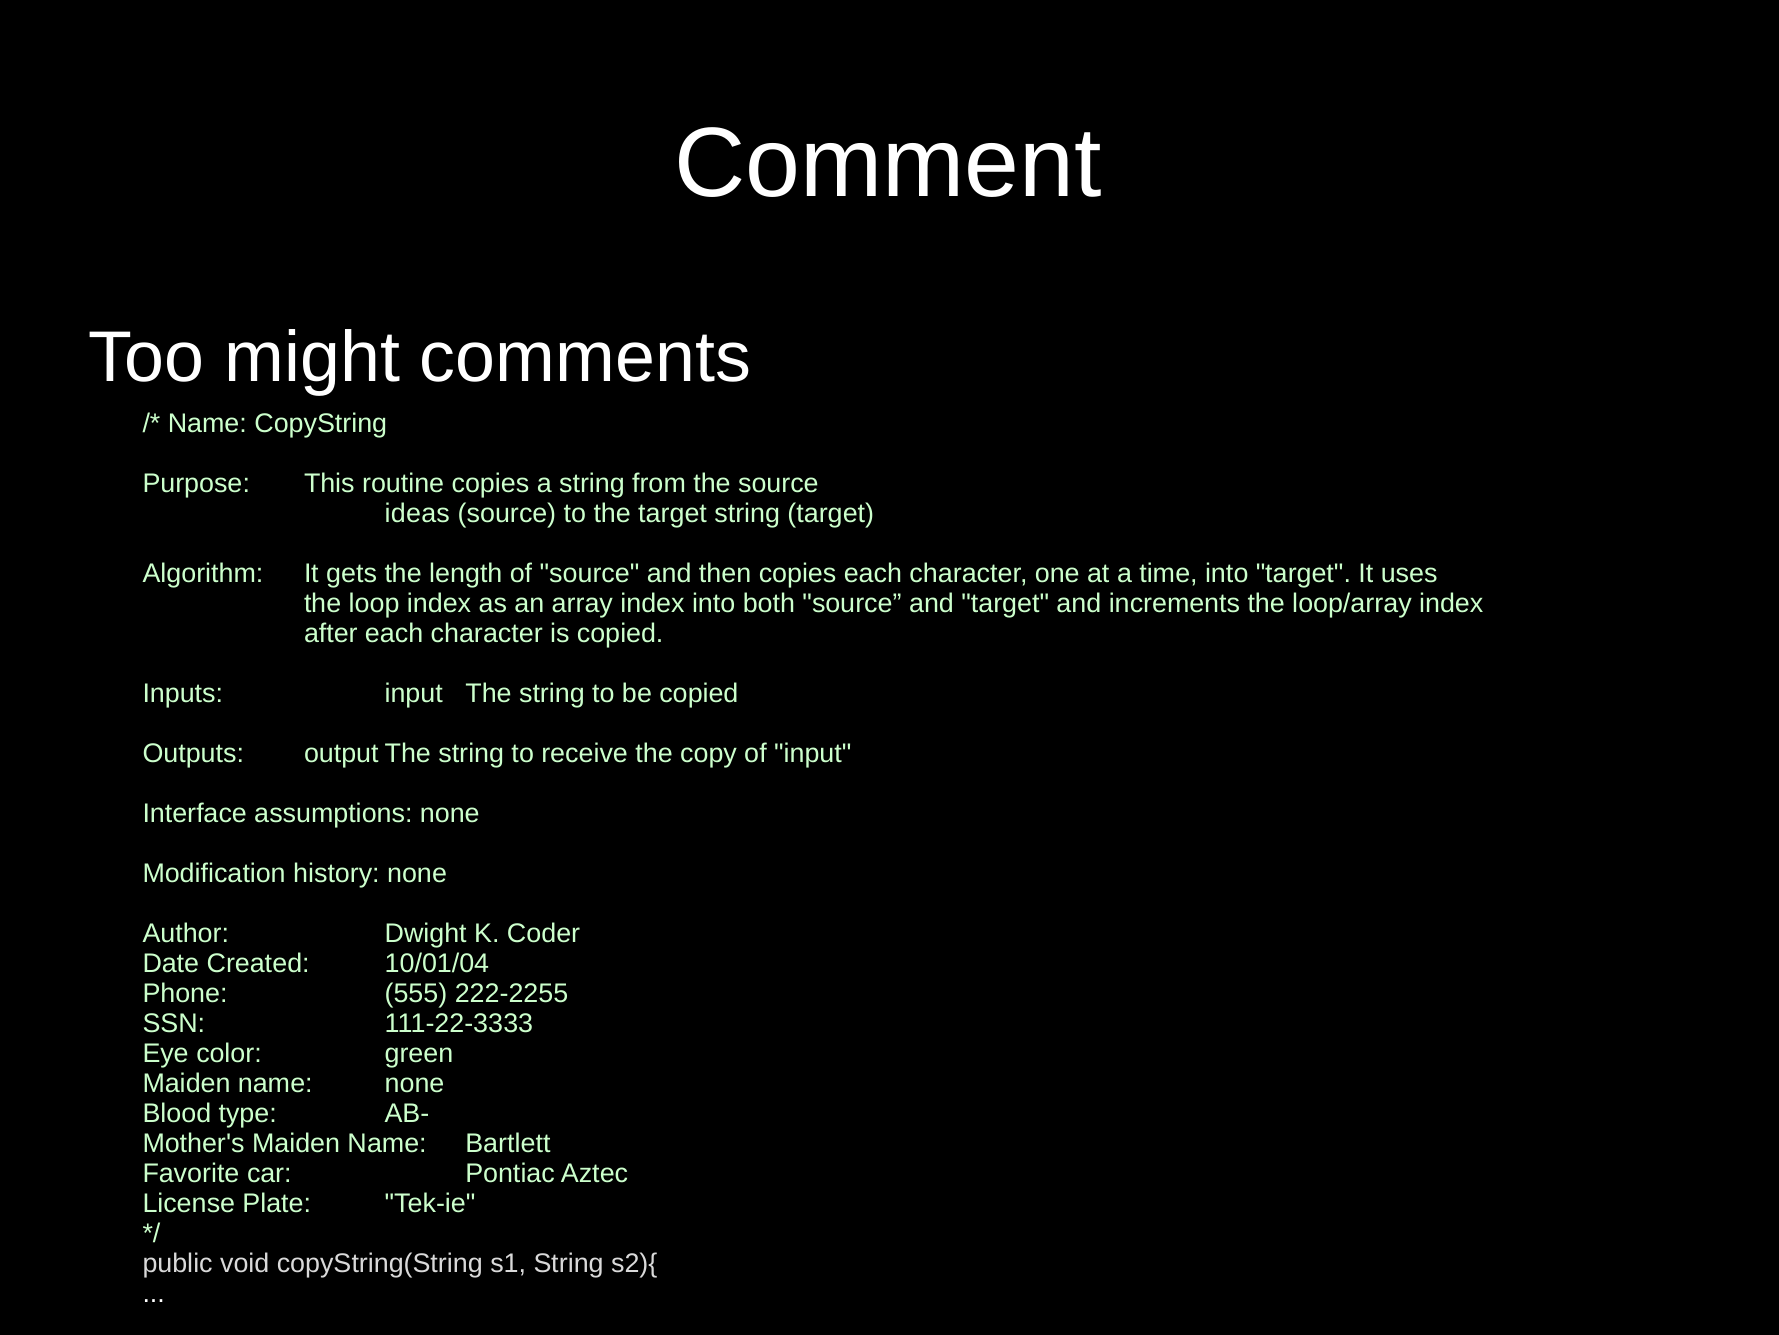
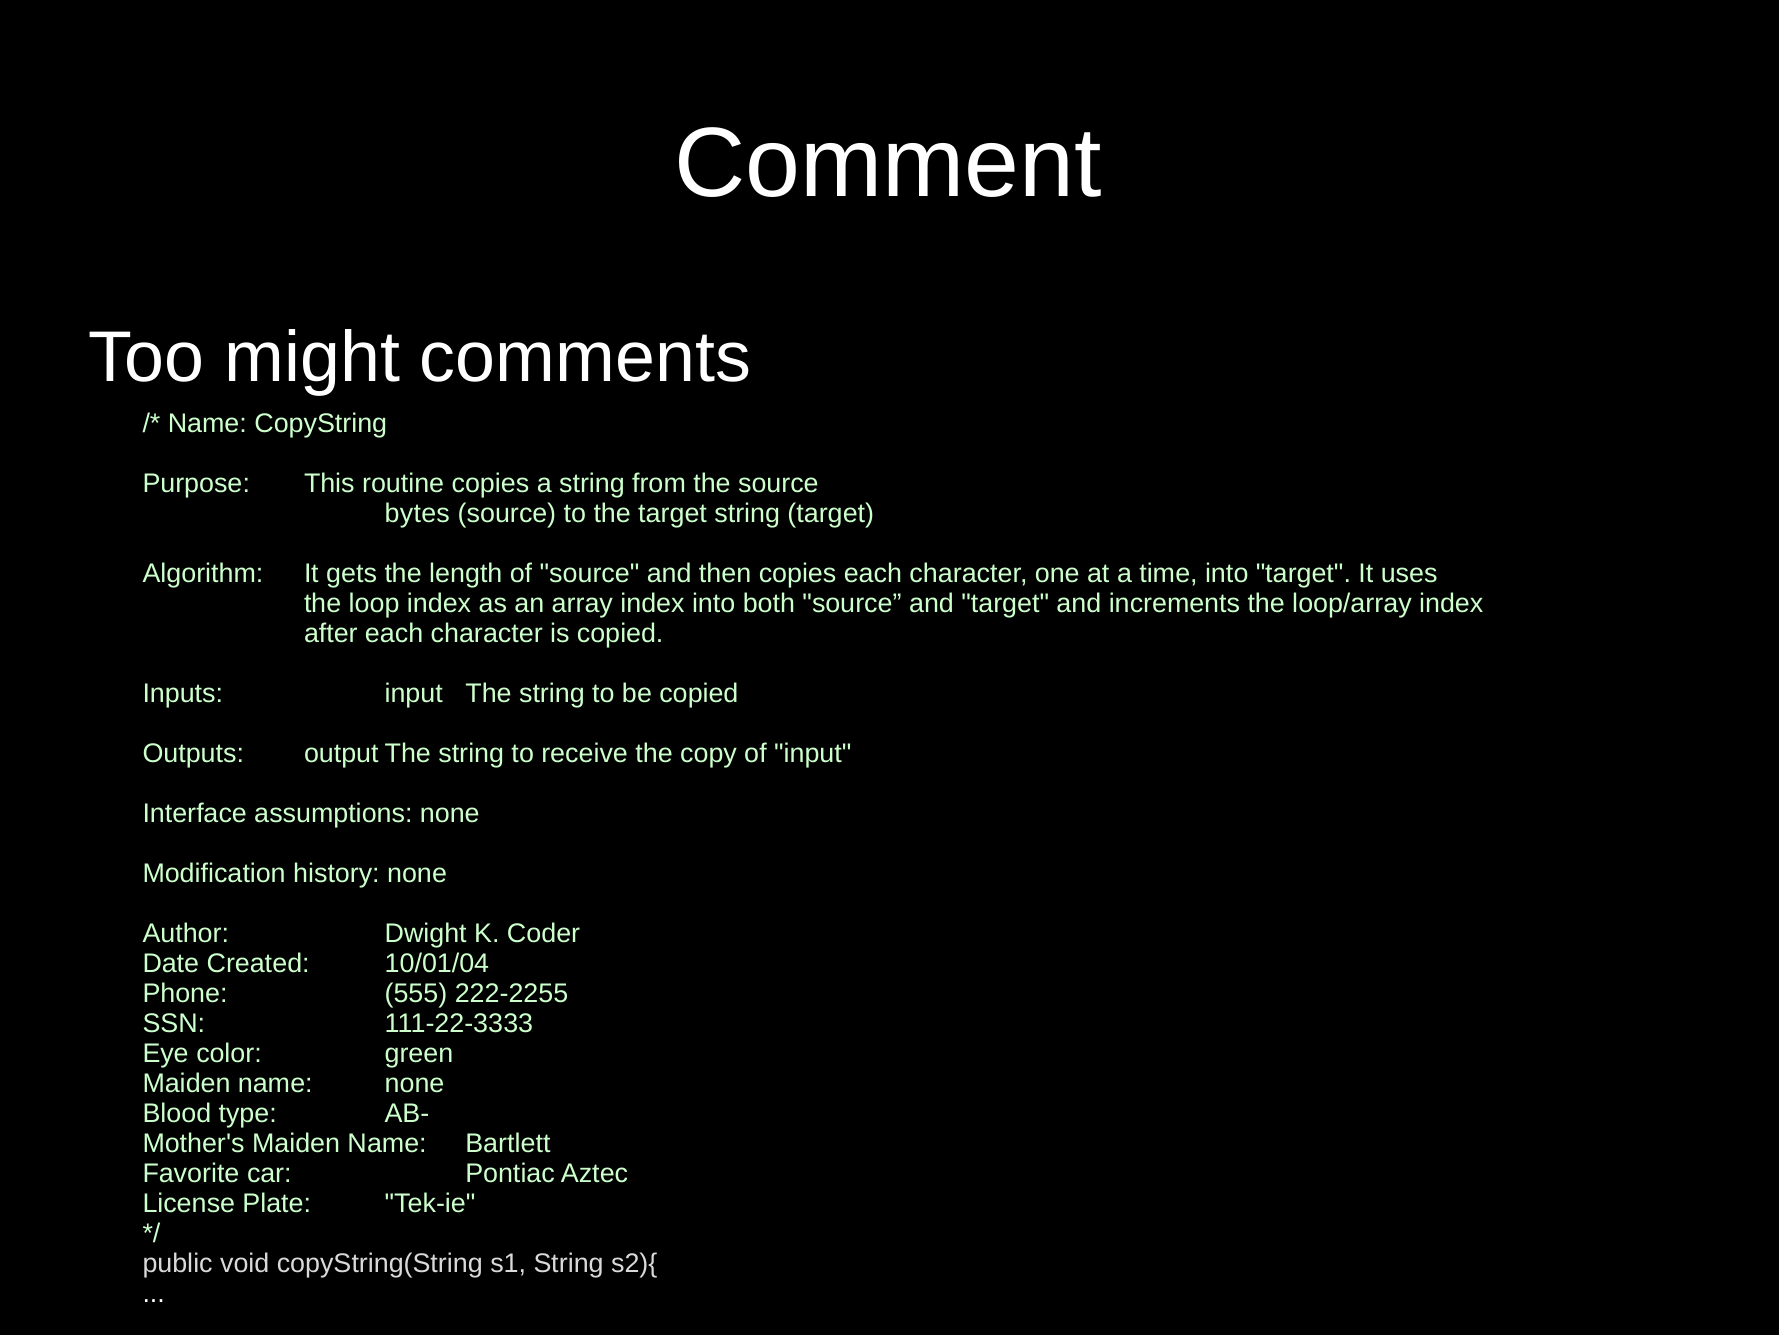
ideas: ideas -> bytes
